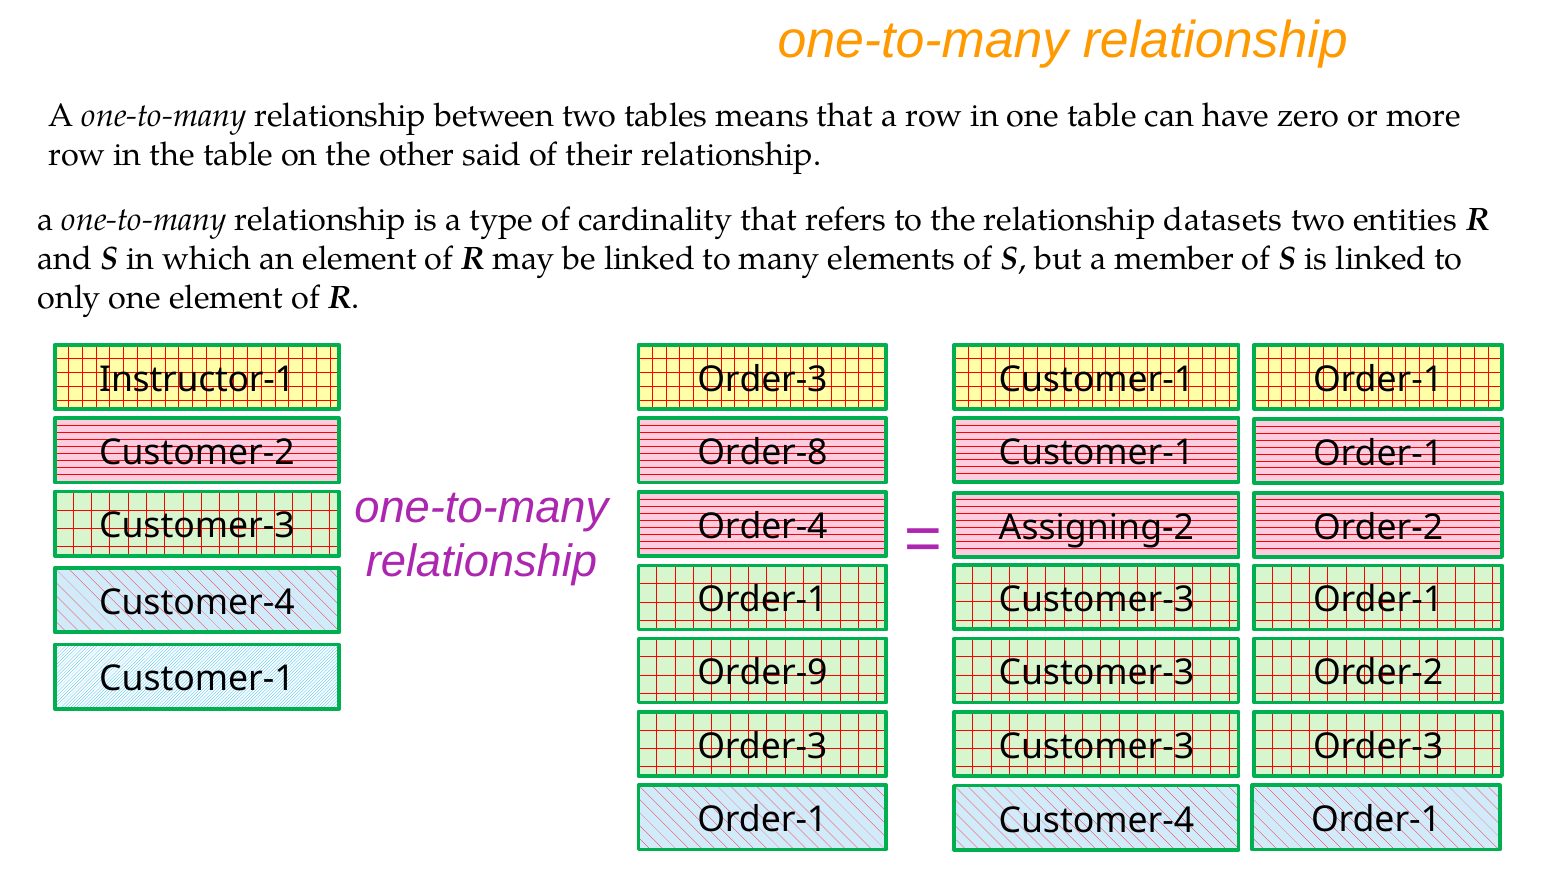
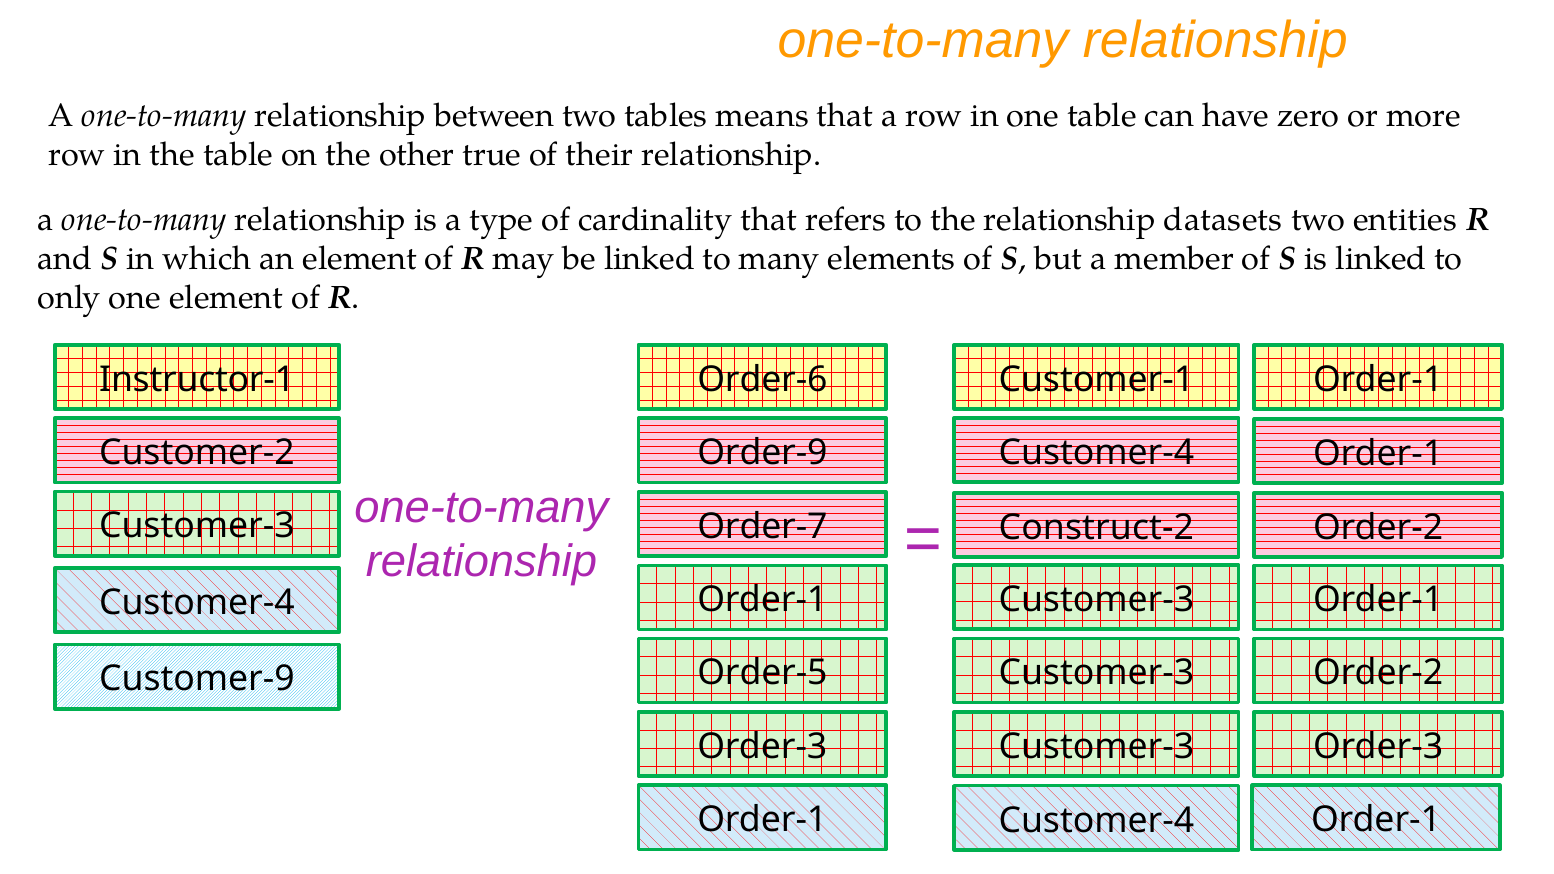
said: said -> true
Order-3 at (762, 379): Order-3 -> Order-6
Customer-1 at (1096, 453): Customer-1 -> Customer-4
Order-8: Order-8 -> Order-9
Order-4: Order-4 -> Order-7
Assigning-2: Assigning-2 -> Construct-2
Order-9: Order-9 -> Order-5
Customer-1 at (197, 679): Customer-1 -> Customer-9
